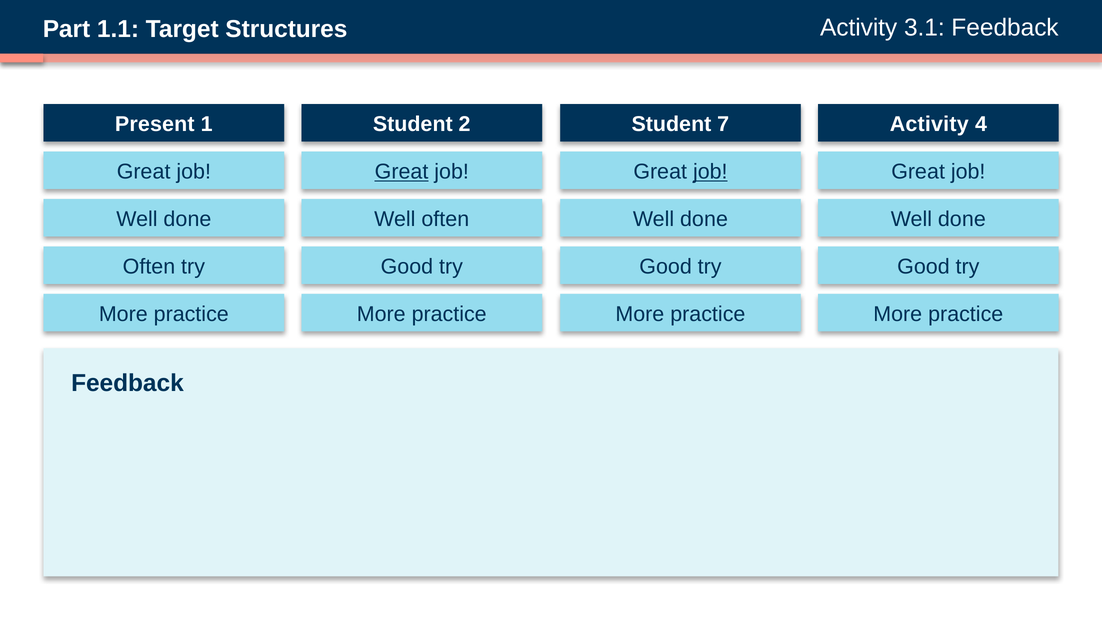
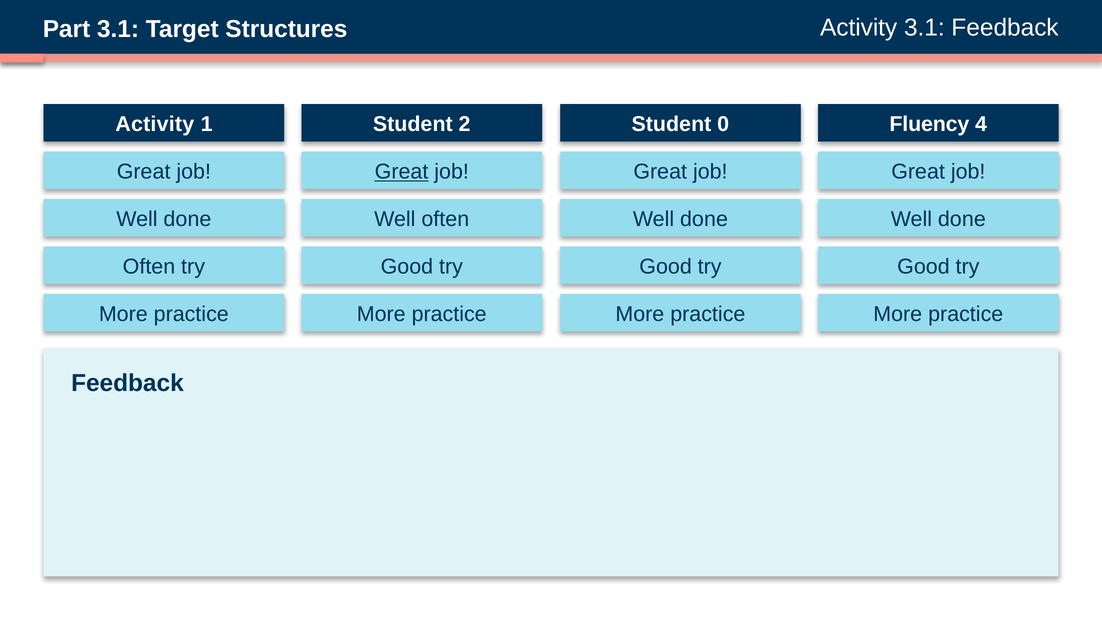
Part 1.1: 1.1 -> 3.1
Present at (155, 124): Present -> Activity
7: 7 -> 0
Activity at (929, 124): Activity -> Fluency
job at (710, 172) underline: present -> none
